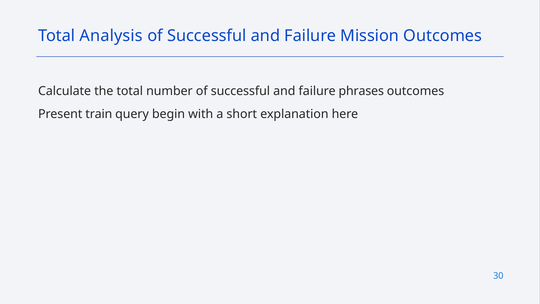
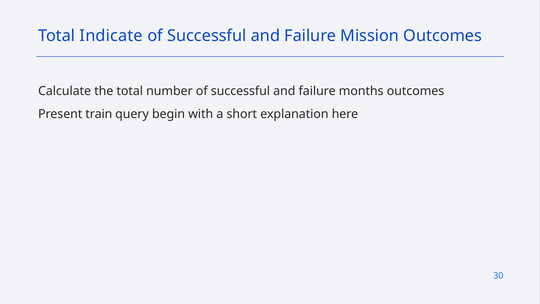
Analysis: Analysis -> Indicate
phrases: phrases -> months
